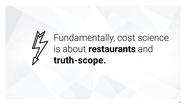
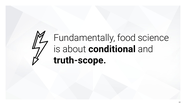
cost: cost -> food
restaurants: restaurants -> conditional
